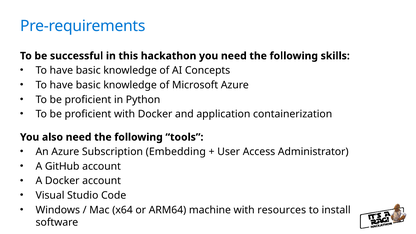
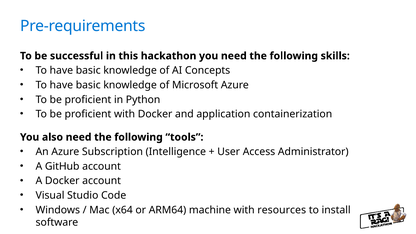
Embedding: Embedding -> Intelligence
